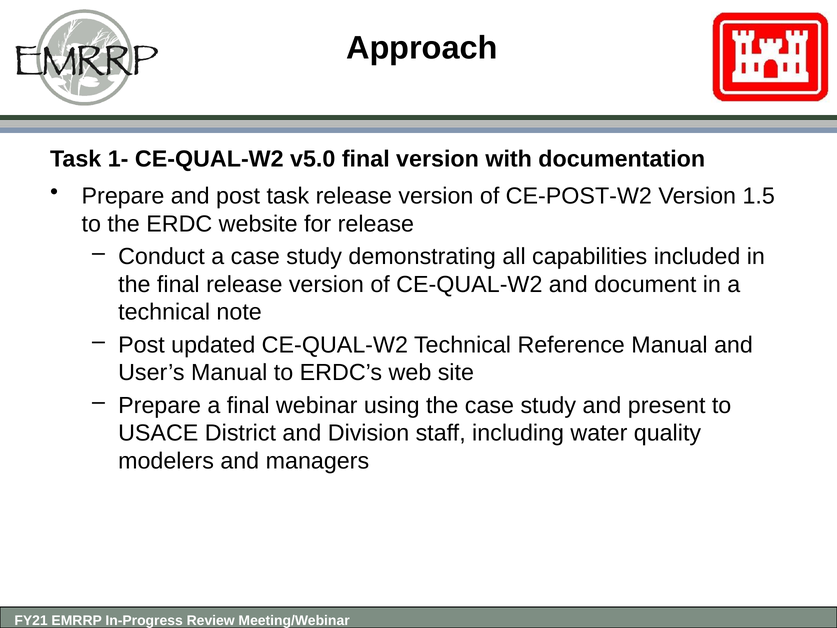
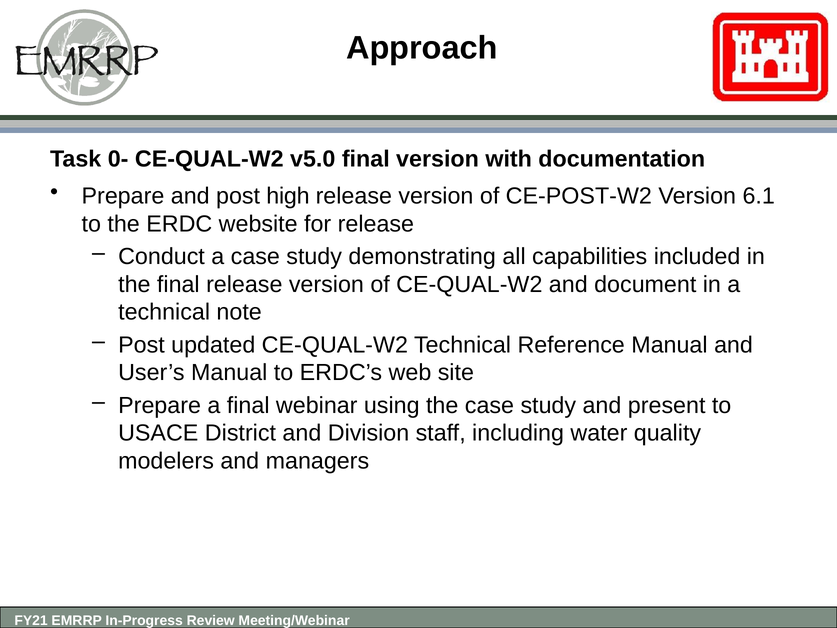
1-: 1- -> 0-
post task: task -> high
1.5: 1.5 -> 6.1
